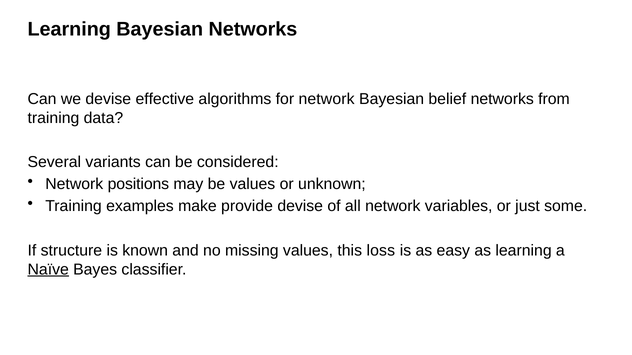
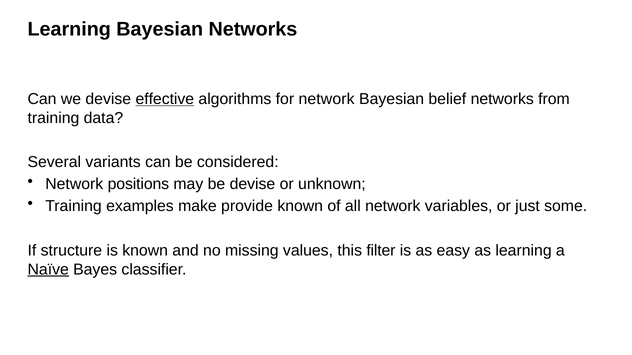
effective underline: none -> present
be values: values -> devise
provide devise: devise -> known
loss: loss -> filter
